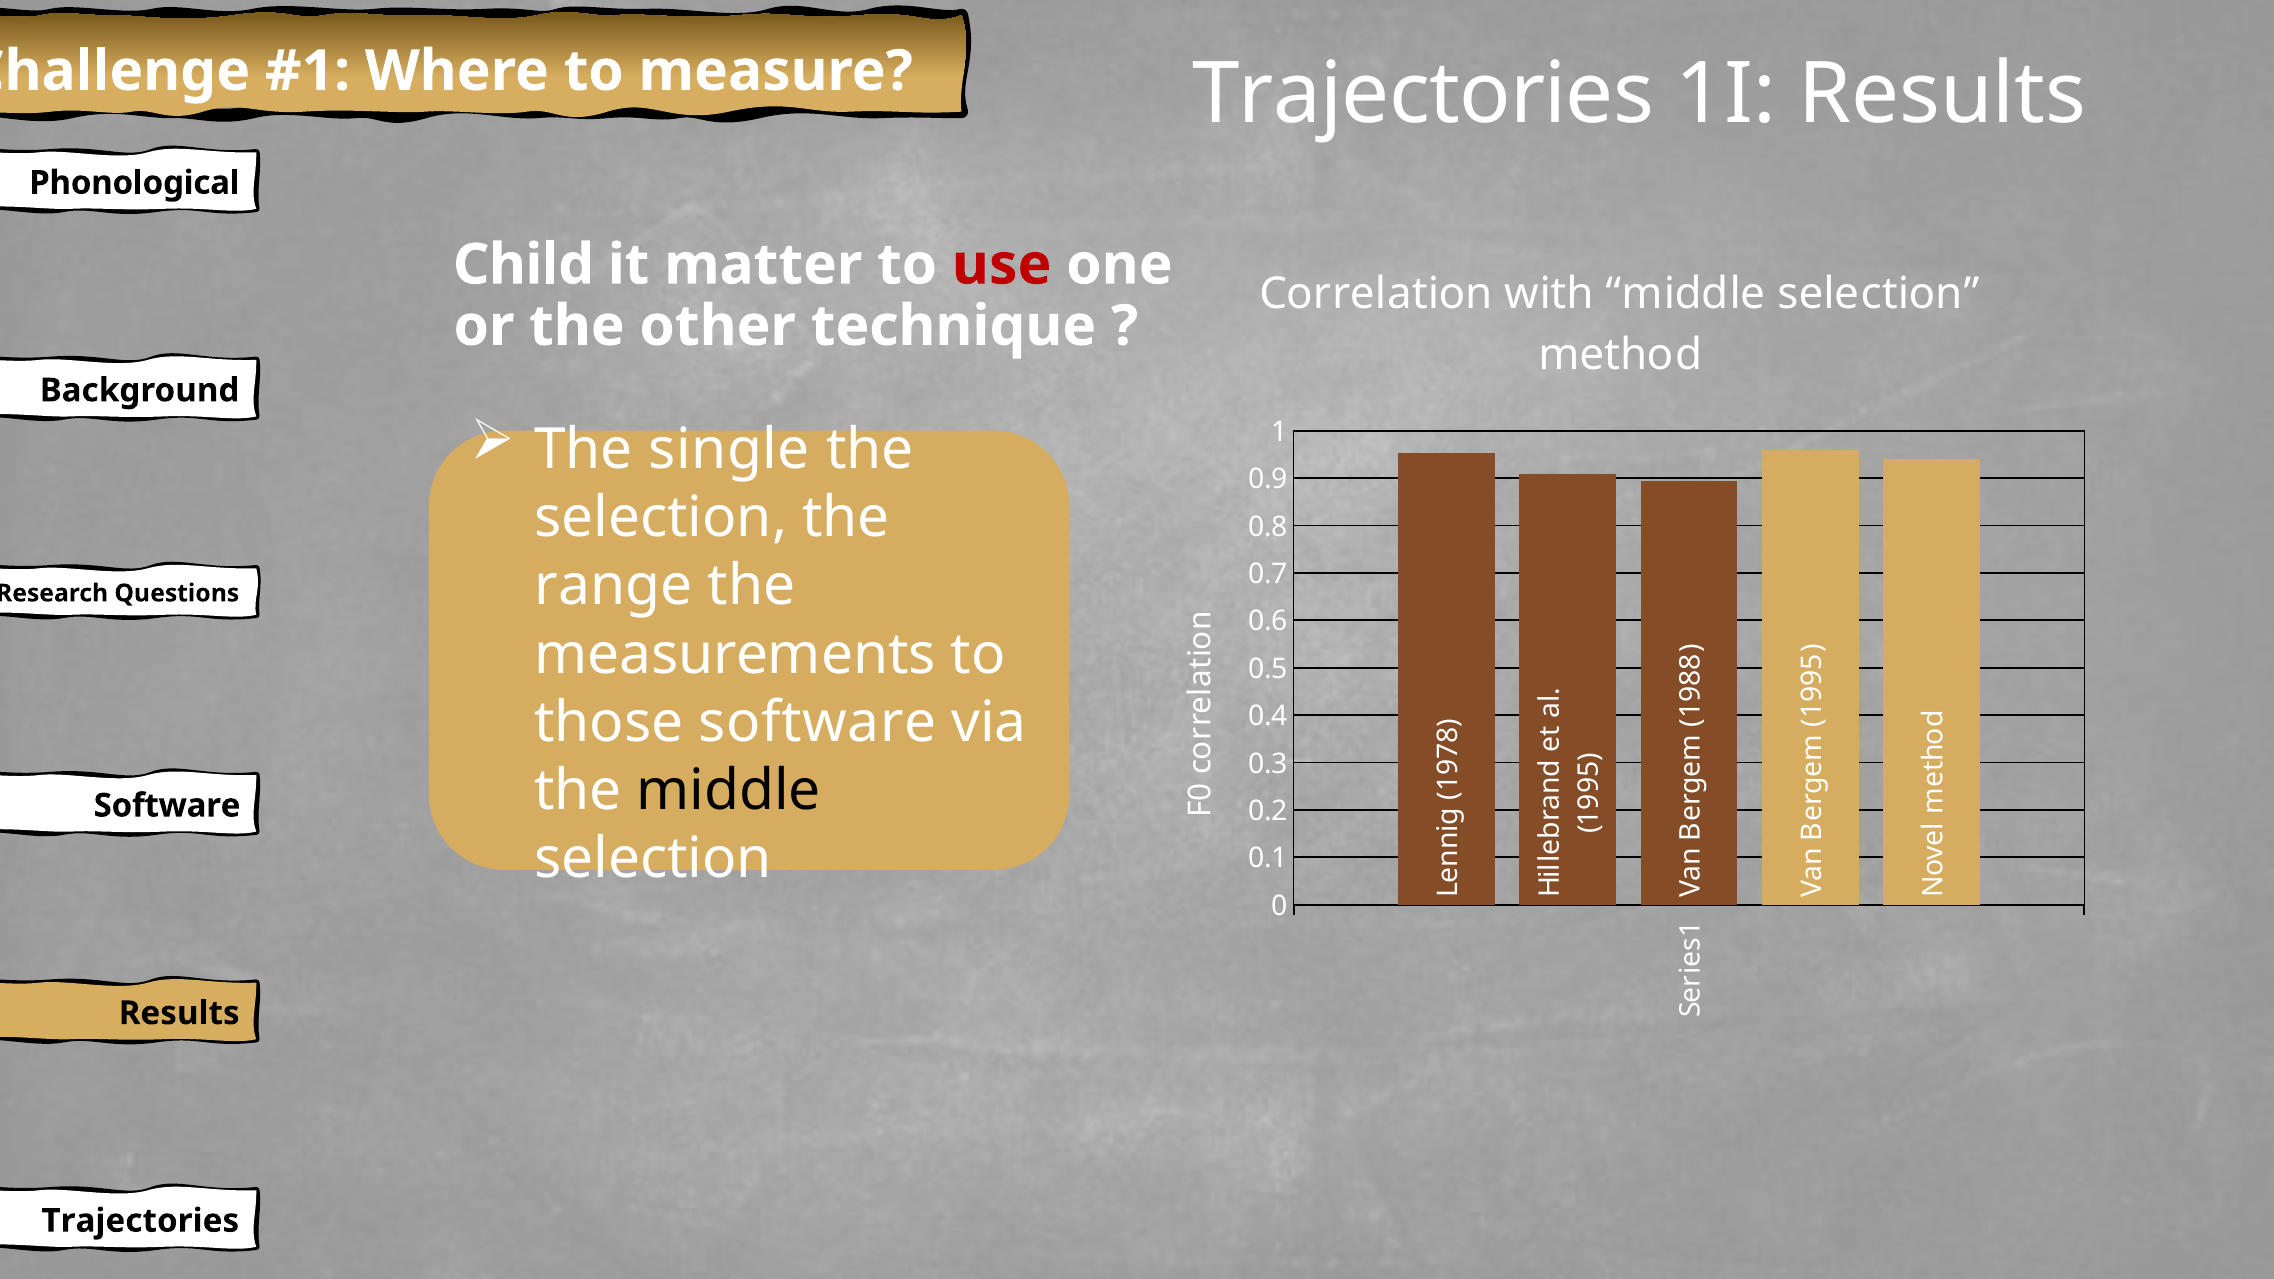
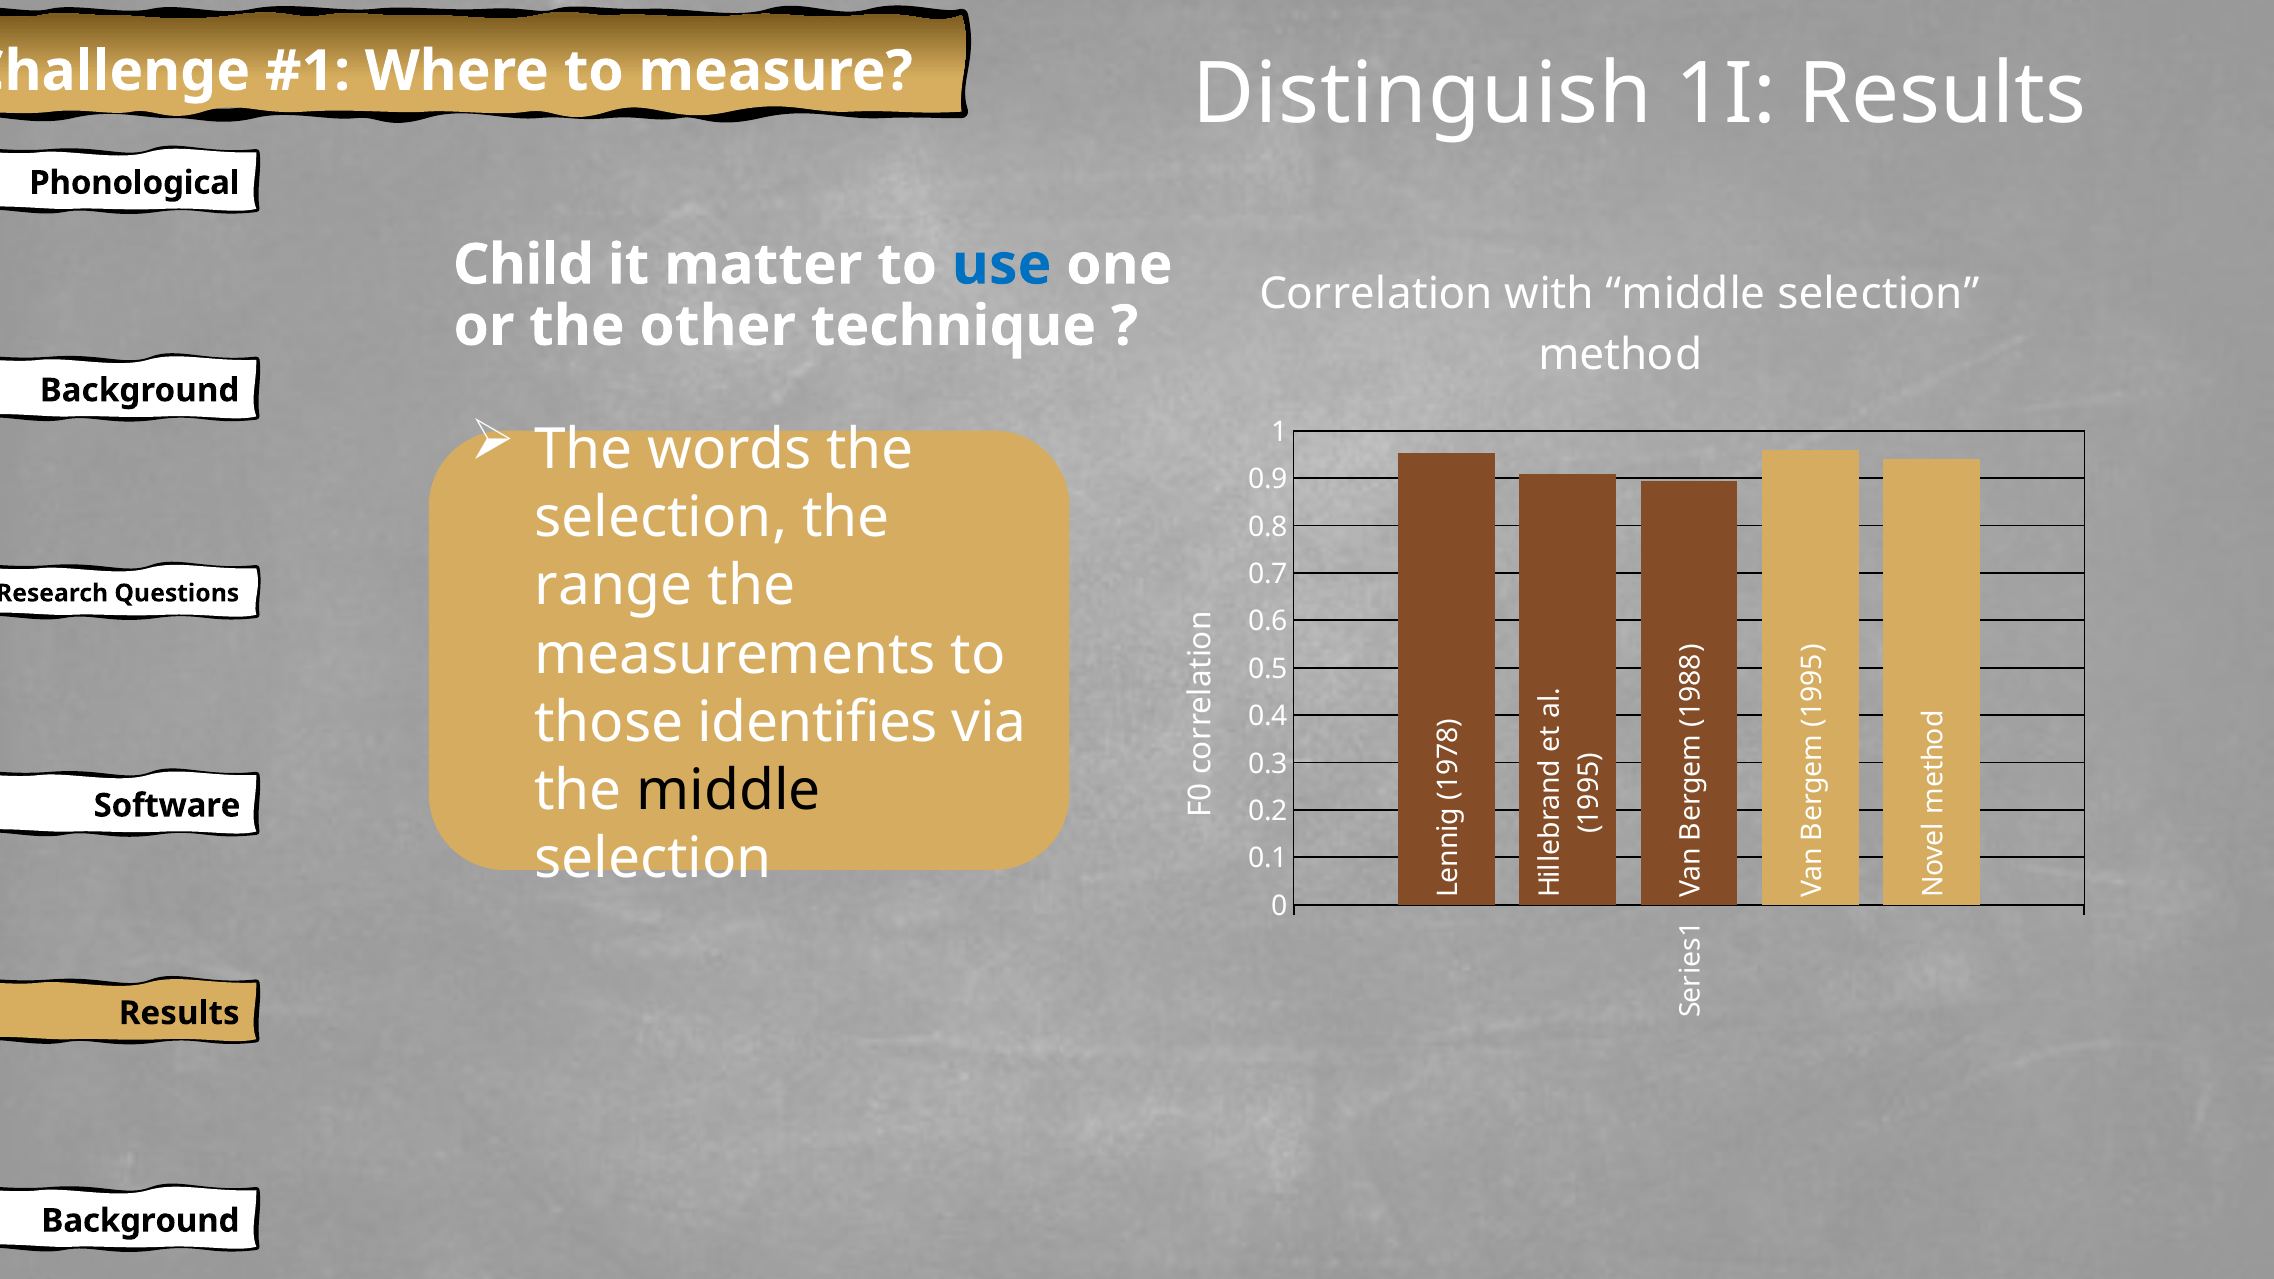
Trajectories at (1423, 95): Trajectories -> Distinguish
use colour: red -> blue
single: single -> words
those software: software -> identifies
Trajectories at (140, 1221): Trajectories -> Background
